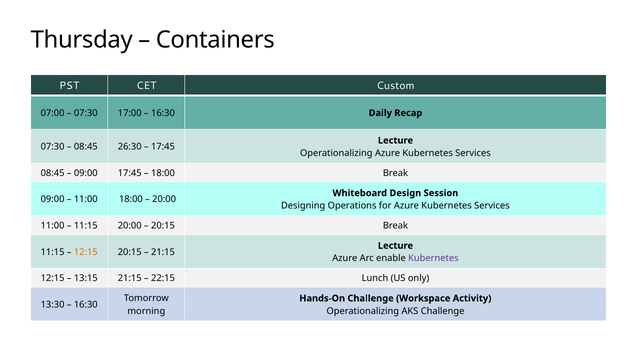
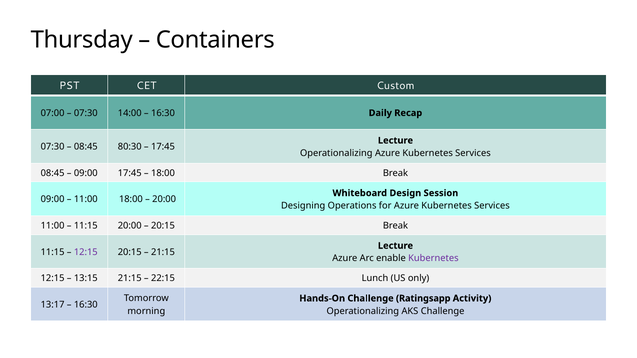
17:00: 17:00 -> 14:00
26:30: 26:30 -> 80:30
12:15 at (86, 252) colour: orange -> purple
Workspace: Workspace -> Ratingsapp
13:30: 13:30 -> 13:17
